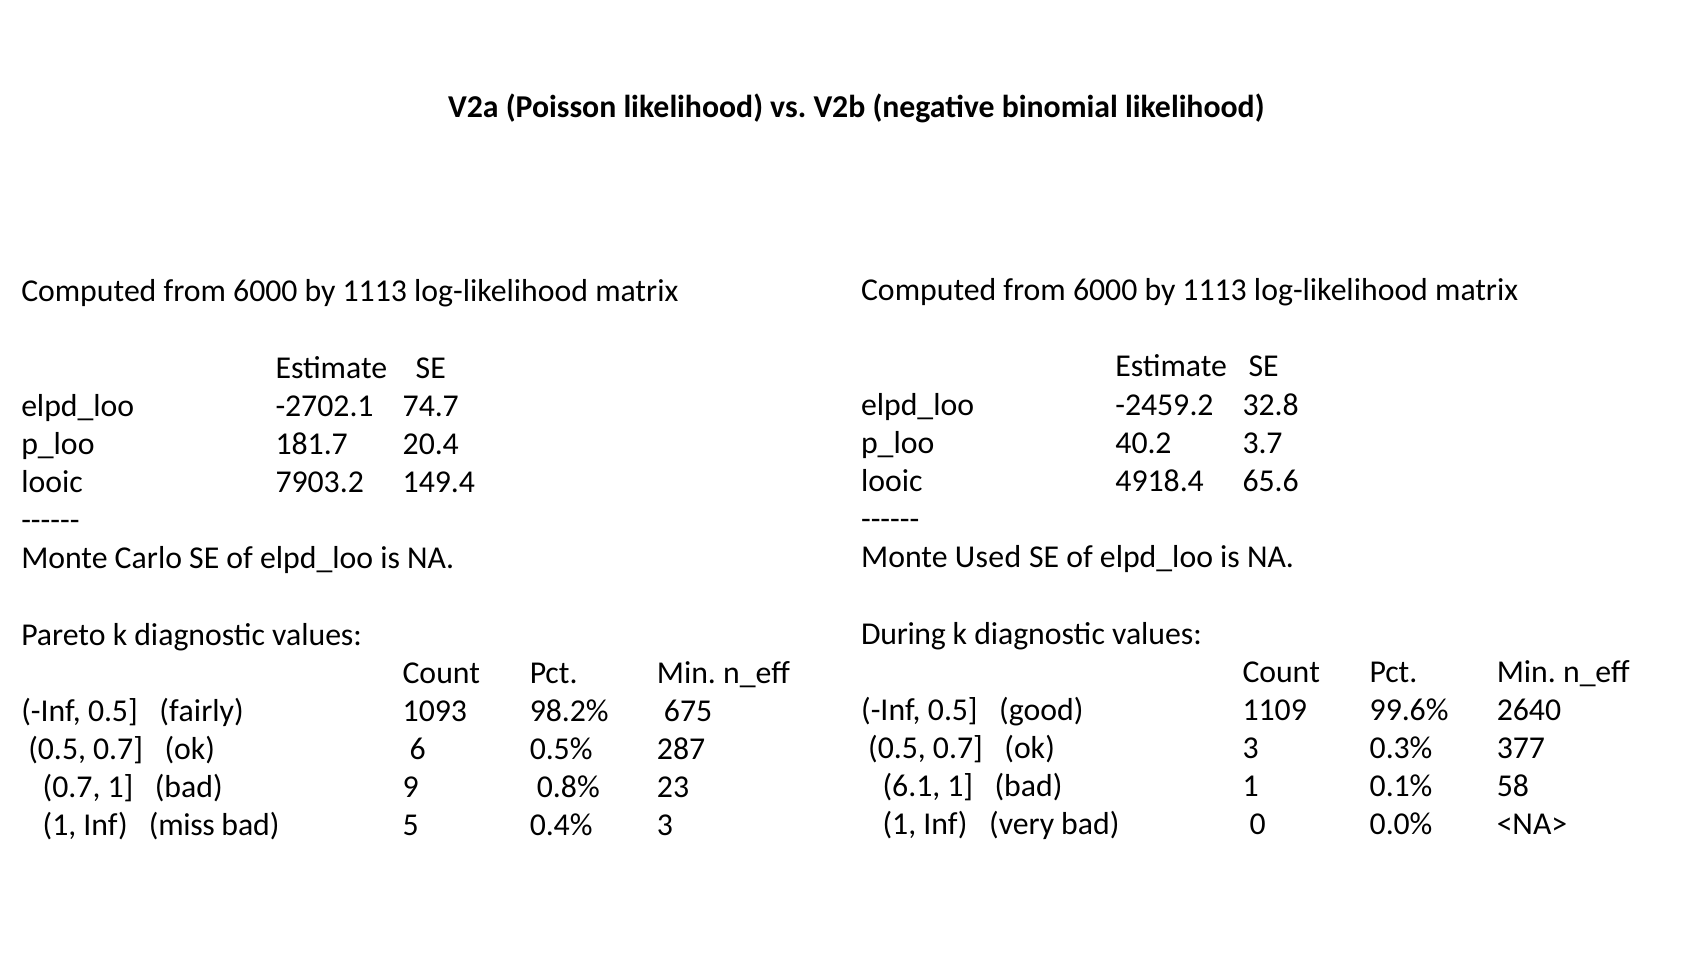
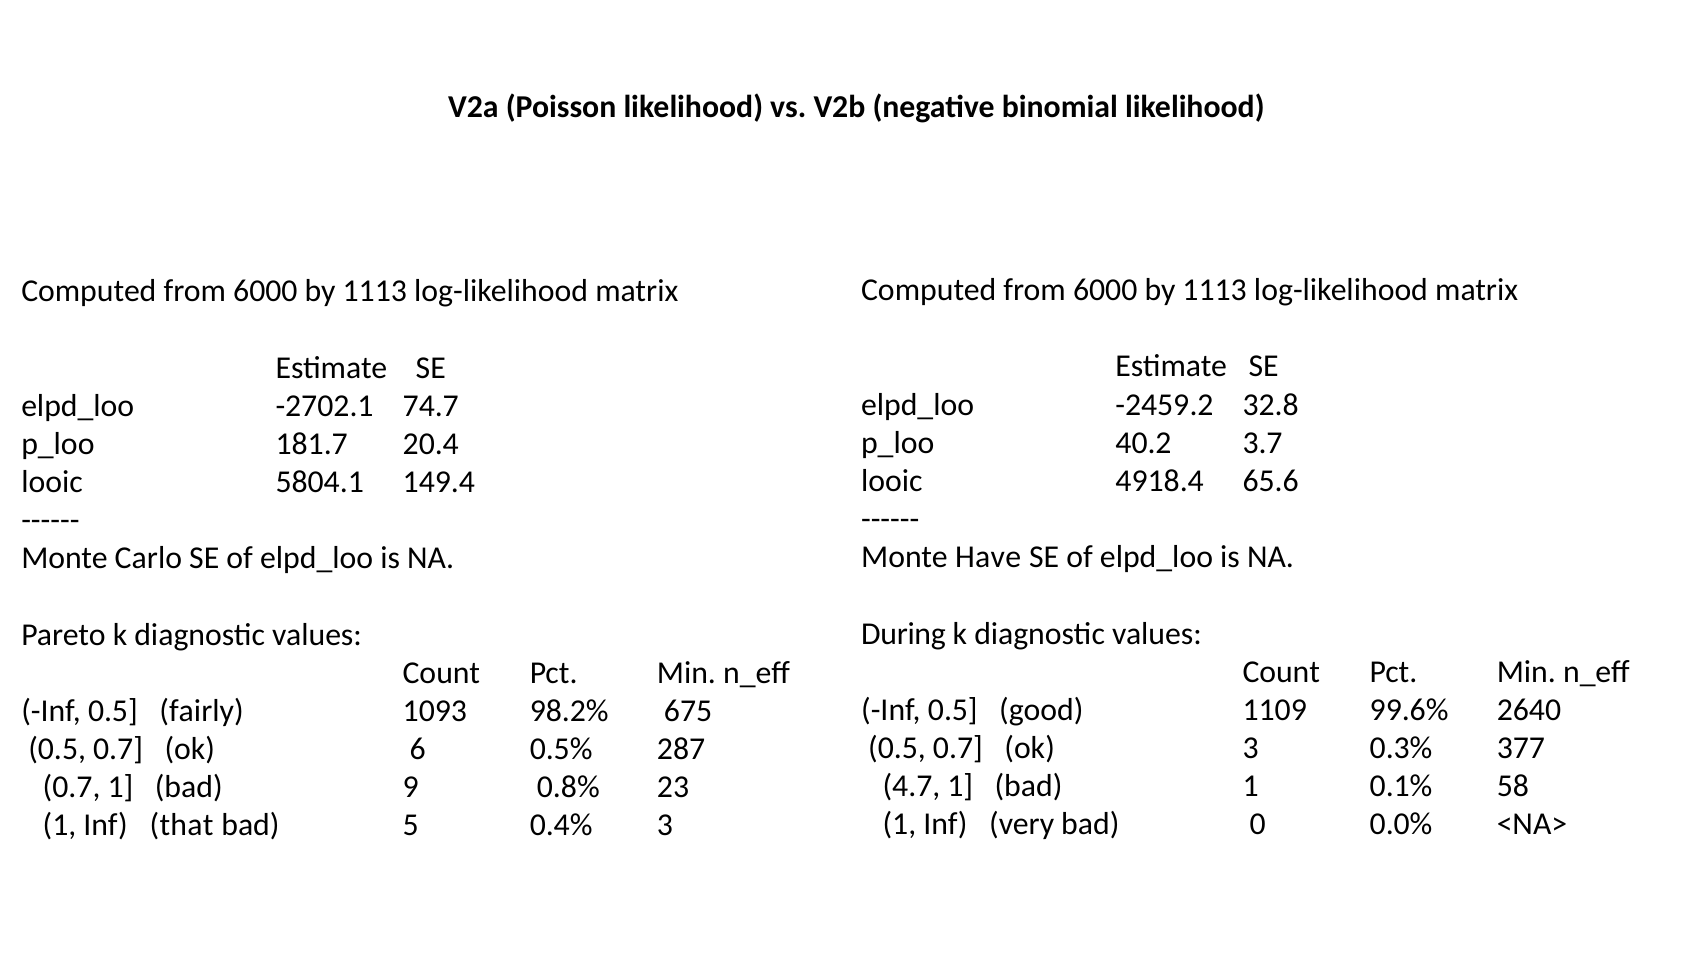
7903.2: 7903.2 -> 5804.1
Used: Used -> Have
6.1: 6.1 -> 4.7
miss: miss -> that
